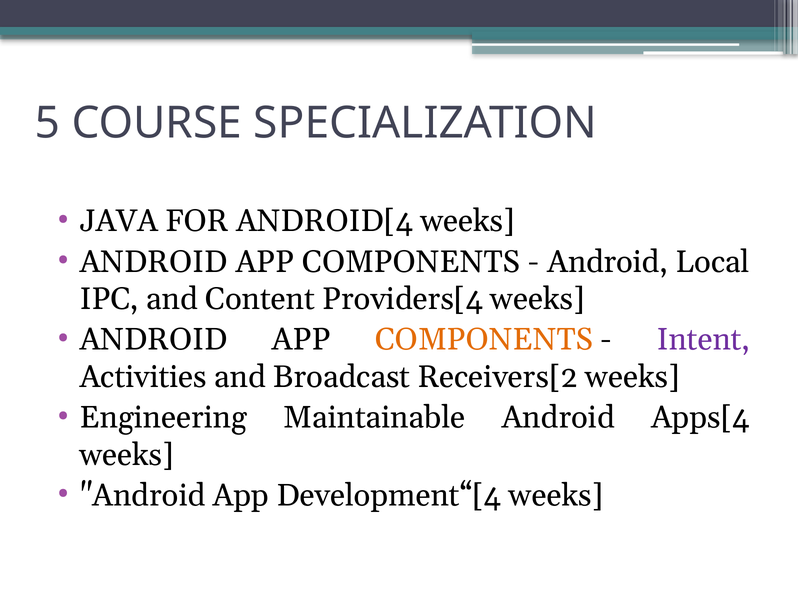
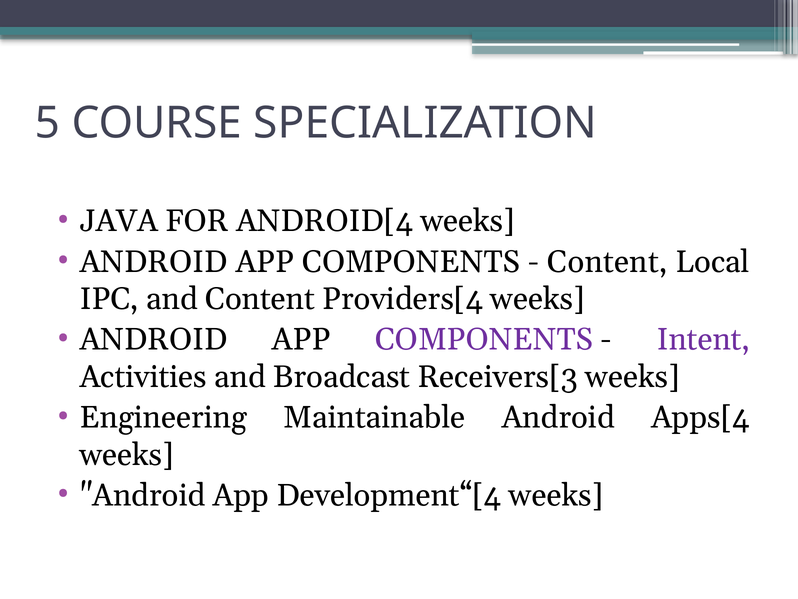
Android at (608, 262): Android -> Content
COMPONENTS at (484, 339) colour: orange -> purple
Receivers[2: Receivers[2 -> Receivers[3
